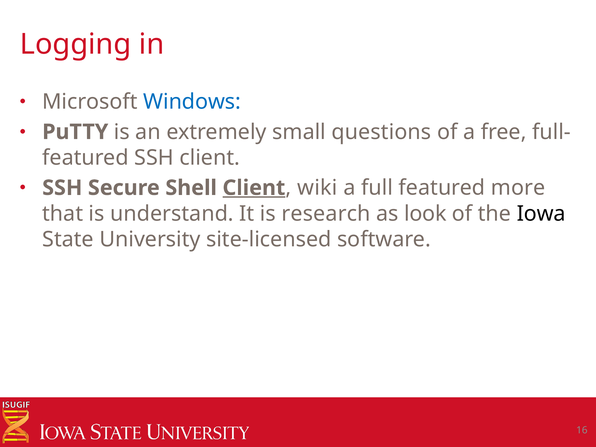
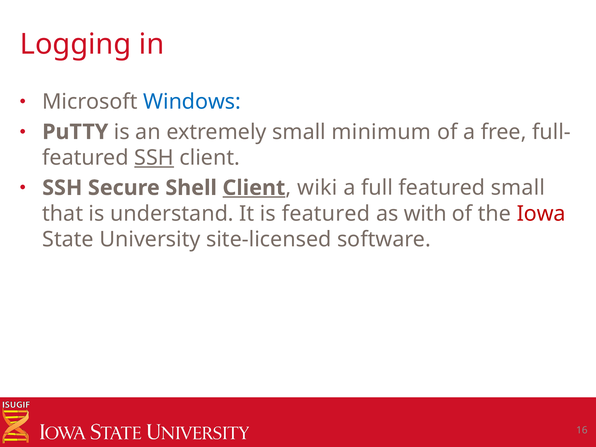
questions: questions -> minimum
SSH at (154, 158) underline: none -> present
featured more: more -> small
is research: research -> featured
look: look -> with
Iowa colour: black -> red
